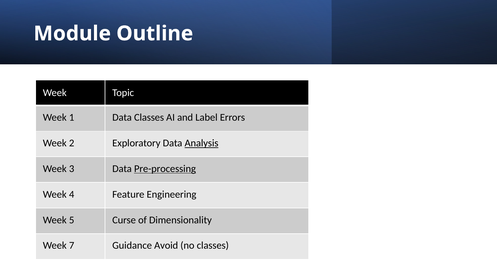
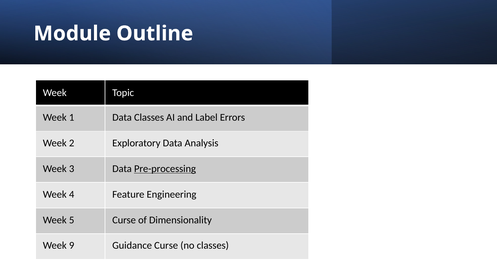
Analysis underline: present -> none
7: 7 -> 9
Guidance Avoid: Avoid -> Curse
